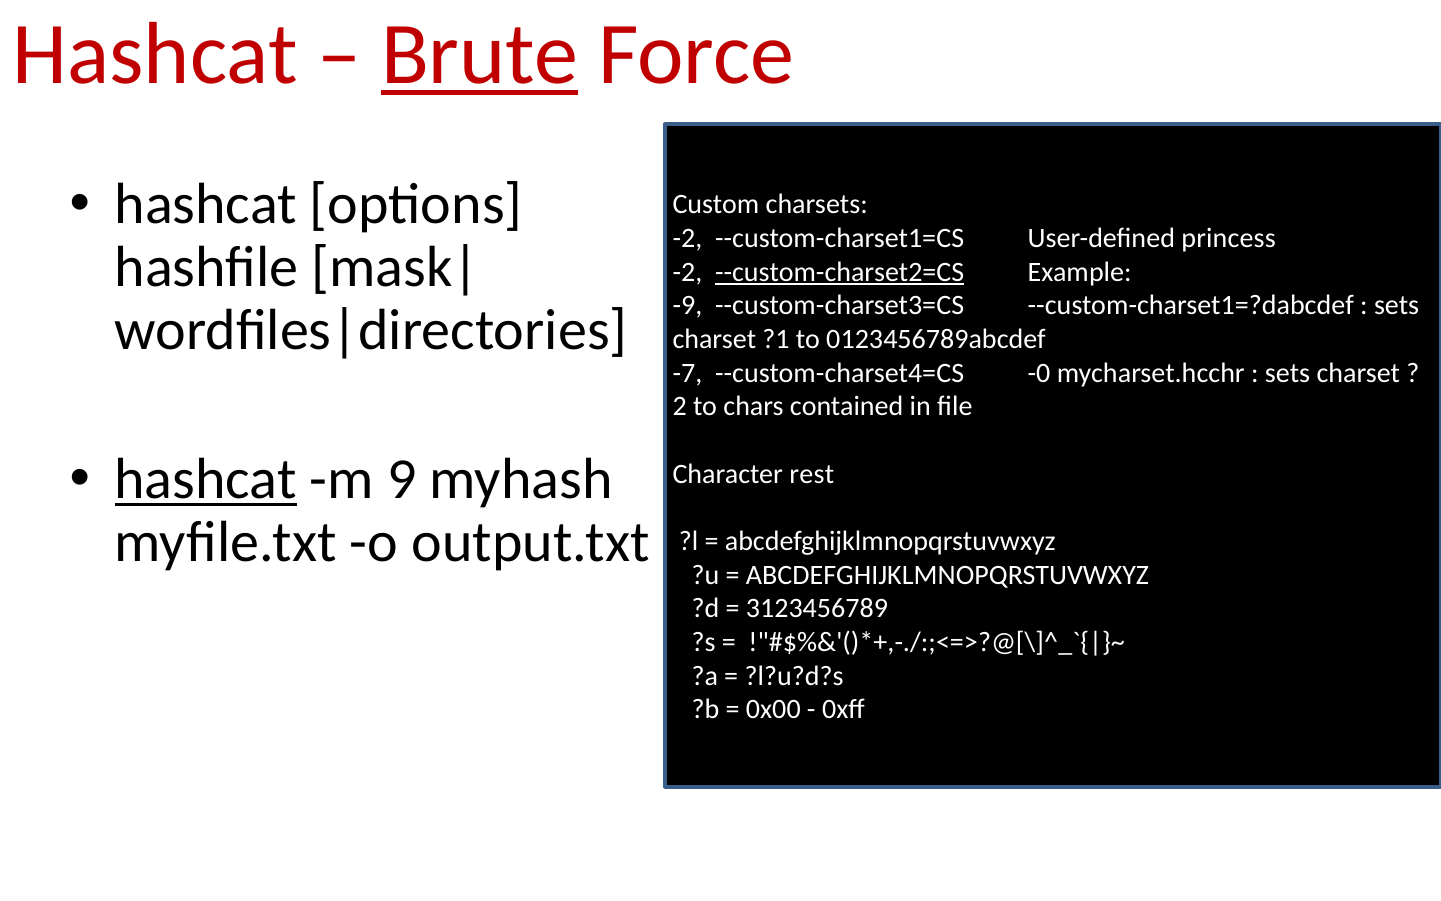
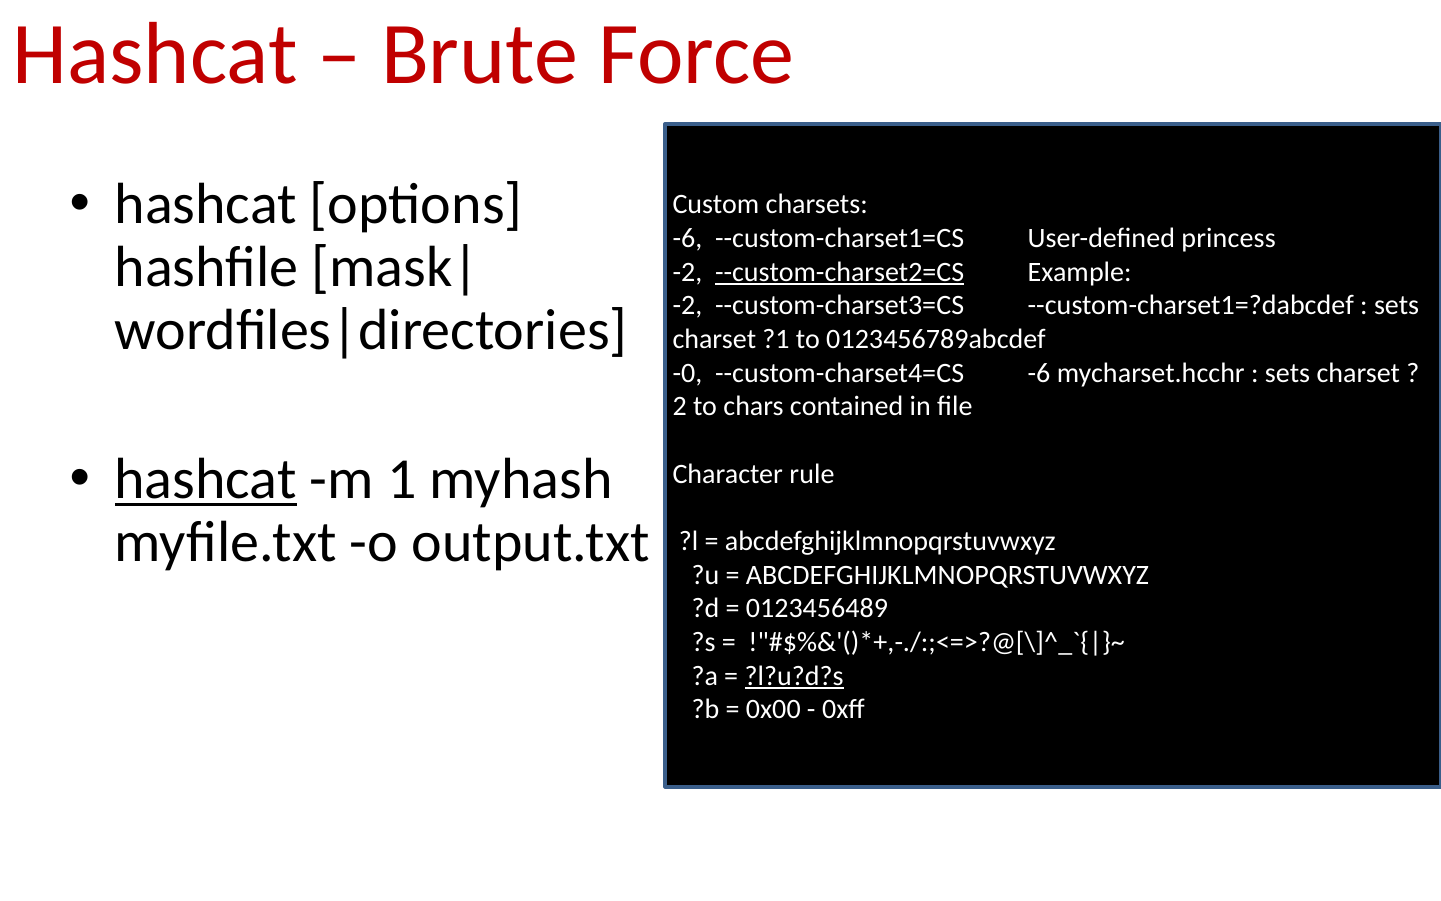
Brute underline: present -> none
-2 at (687, 238): -2 -> -6
-9 at (687, 306): -9 -> -2
-7: -7 -> -0
--custom-charset4=CS -0: -0 -> -6
9: 9 -> 1
rest: rest -> rule
3123456789: 3123456789 -> 0123456489
?l?u?d?s underline: none -> present
